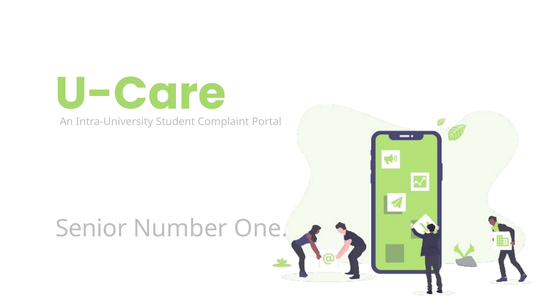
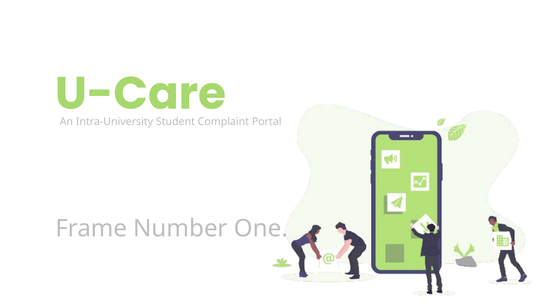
Senior: Senior -> Frame
